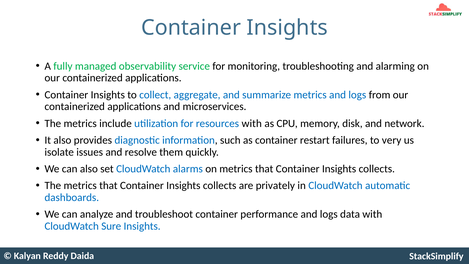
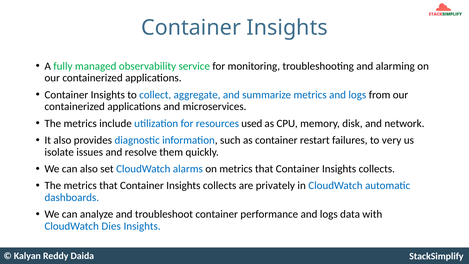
resources with: with -> used
Sure: Sure -> Dies
